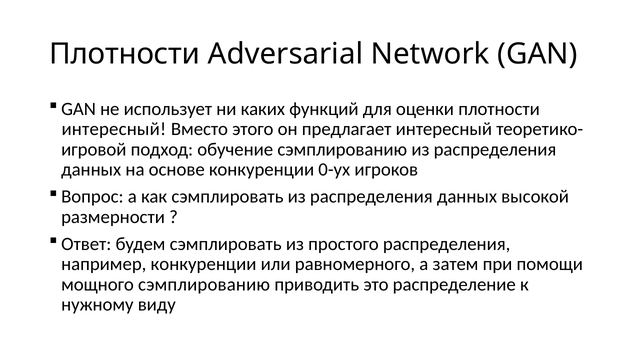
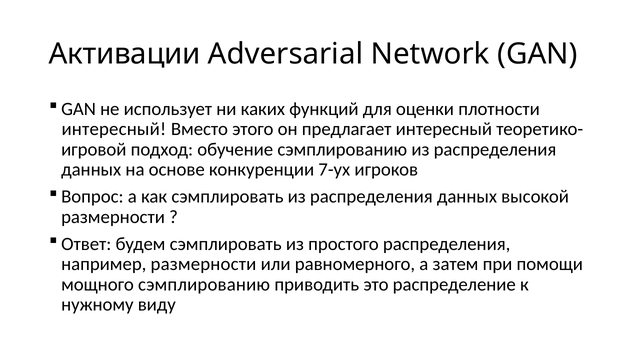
Плотности at (125, 54): Плотности -> Активации
0-ух: 0-ух -> 7-ух
например конкуренции: конкуренции -> размерности
